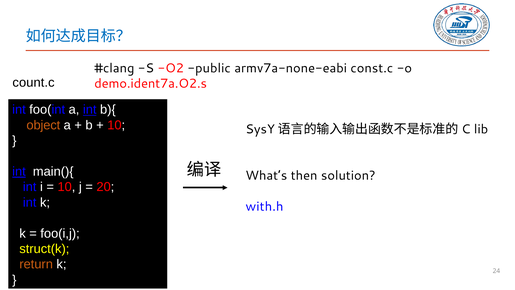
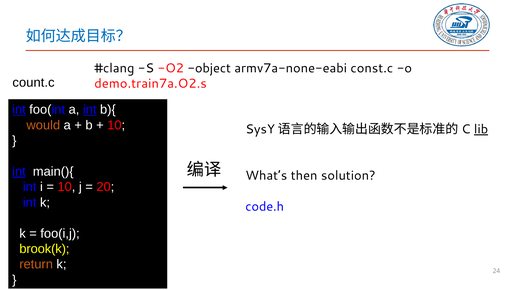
public: public -> object
demo.ident7a.O2.s: demo.ident7a.O2.s -> demo.train7a.O2.s
int at (19, 110) underline: none -> present
object: object -> would
lib underline: none -> present
with.h: with.h -> code.h
struct(k: struct(k -> brook(k
